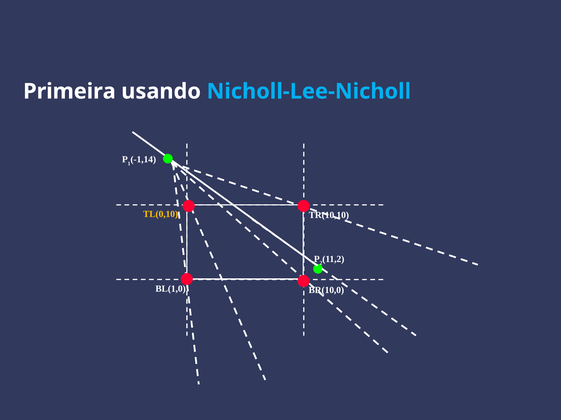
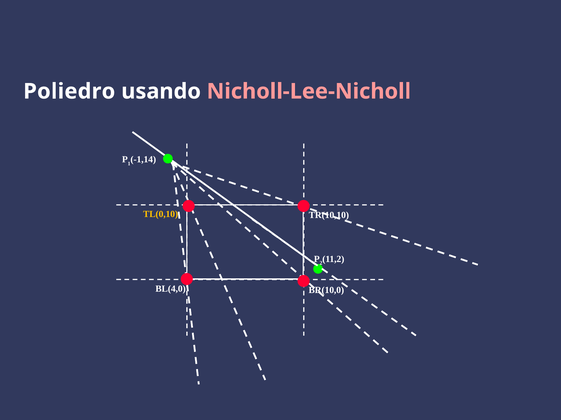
Primeira: Primeira -> Poliedro
Nicholl-Lee-Nicholl colour: light blue -> pink
BL(1,0: BL(1,0 -> BL(4,0
